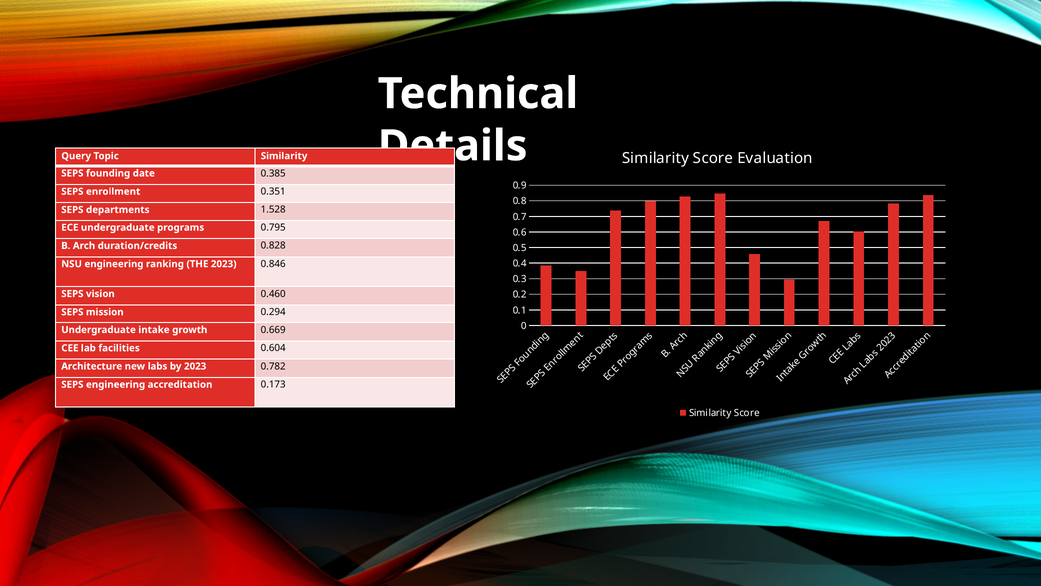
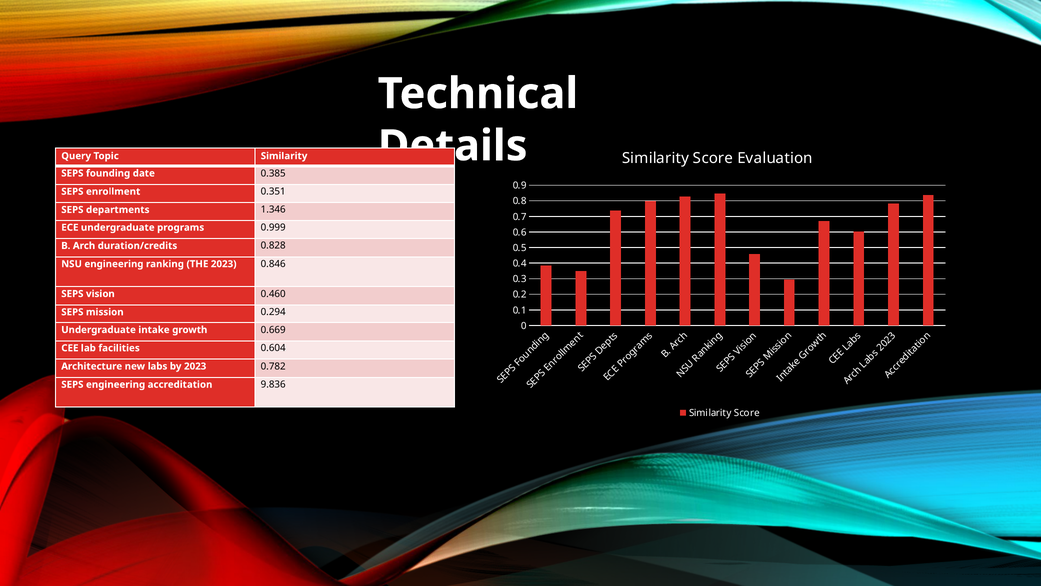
1.528: 1.528 -> 1.346
0.795: 0.795 -> 0.999
0.173: 0.173 -> 9.836
